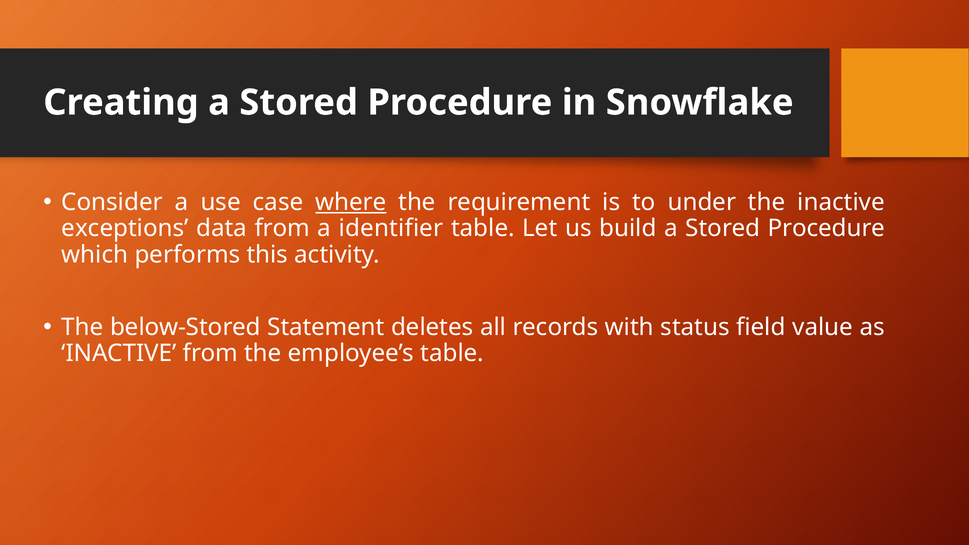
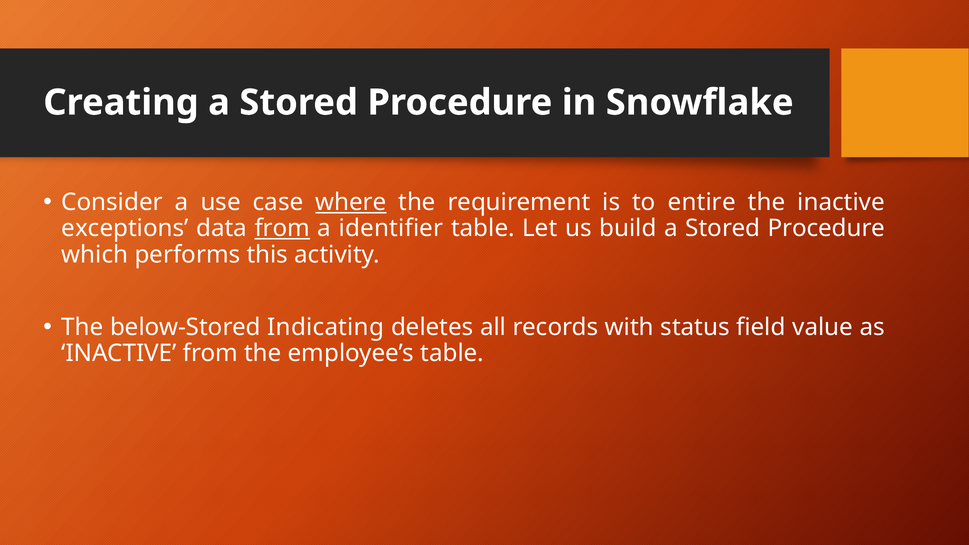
under: under -> entire
from at (282, 228) underline: none -> present
Statement: Statement -> Indicating
